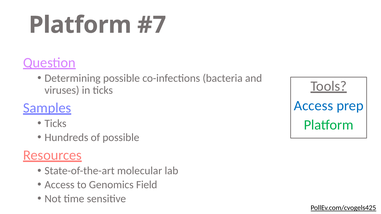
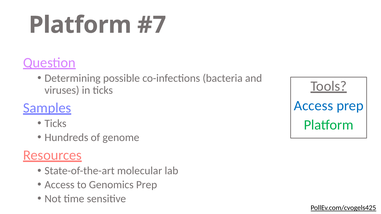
of possible: possible -> genome
Genomics Field: Field -> Prep
